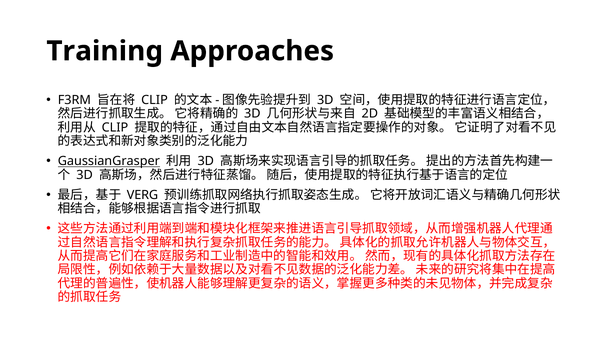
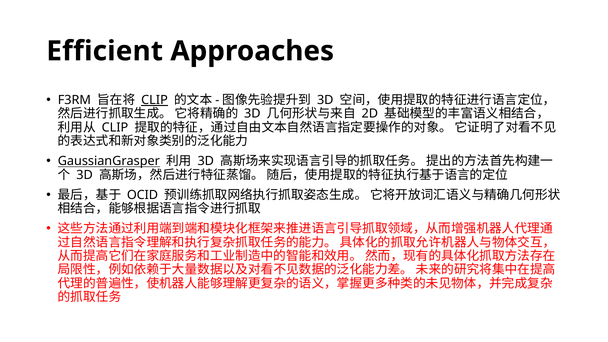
Training: Training -> Efficient
CLIP at (154, 100) underline: none -> present
VERG: VERG -> OCID
